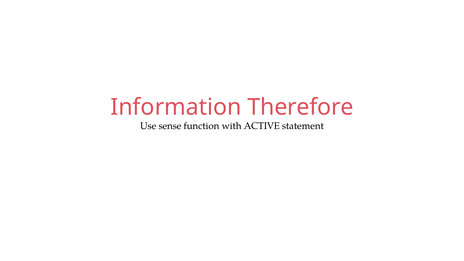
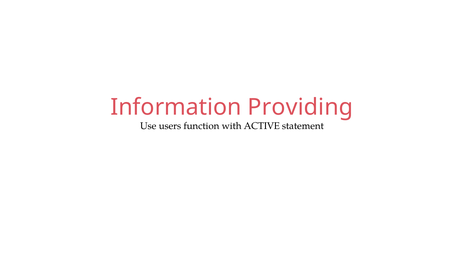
Therefore: Therefore -> Providing
sense: sense -> users
